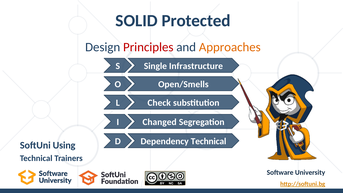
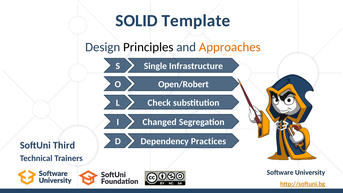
Protected: Protected -> Template
Principles colour: red -> black
Open/Smells: Open/Smells -> Open/Robert
Dependency Technical: Technical -> Practices
Using: Using -> Third
